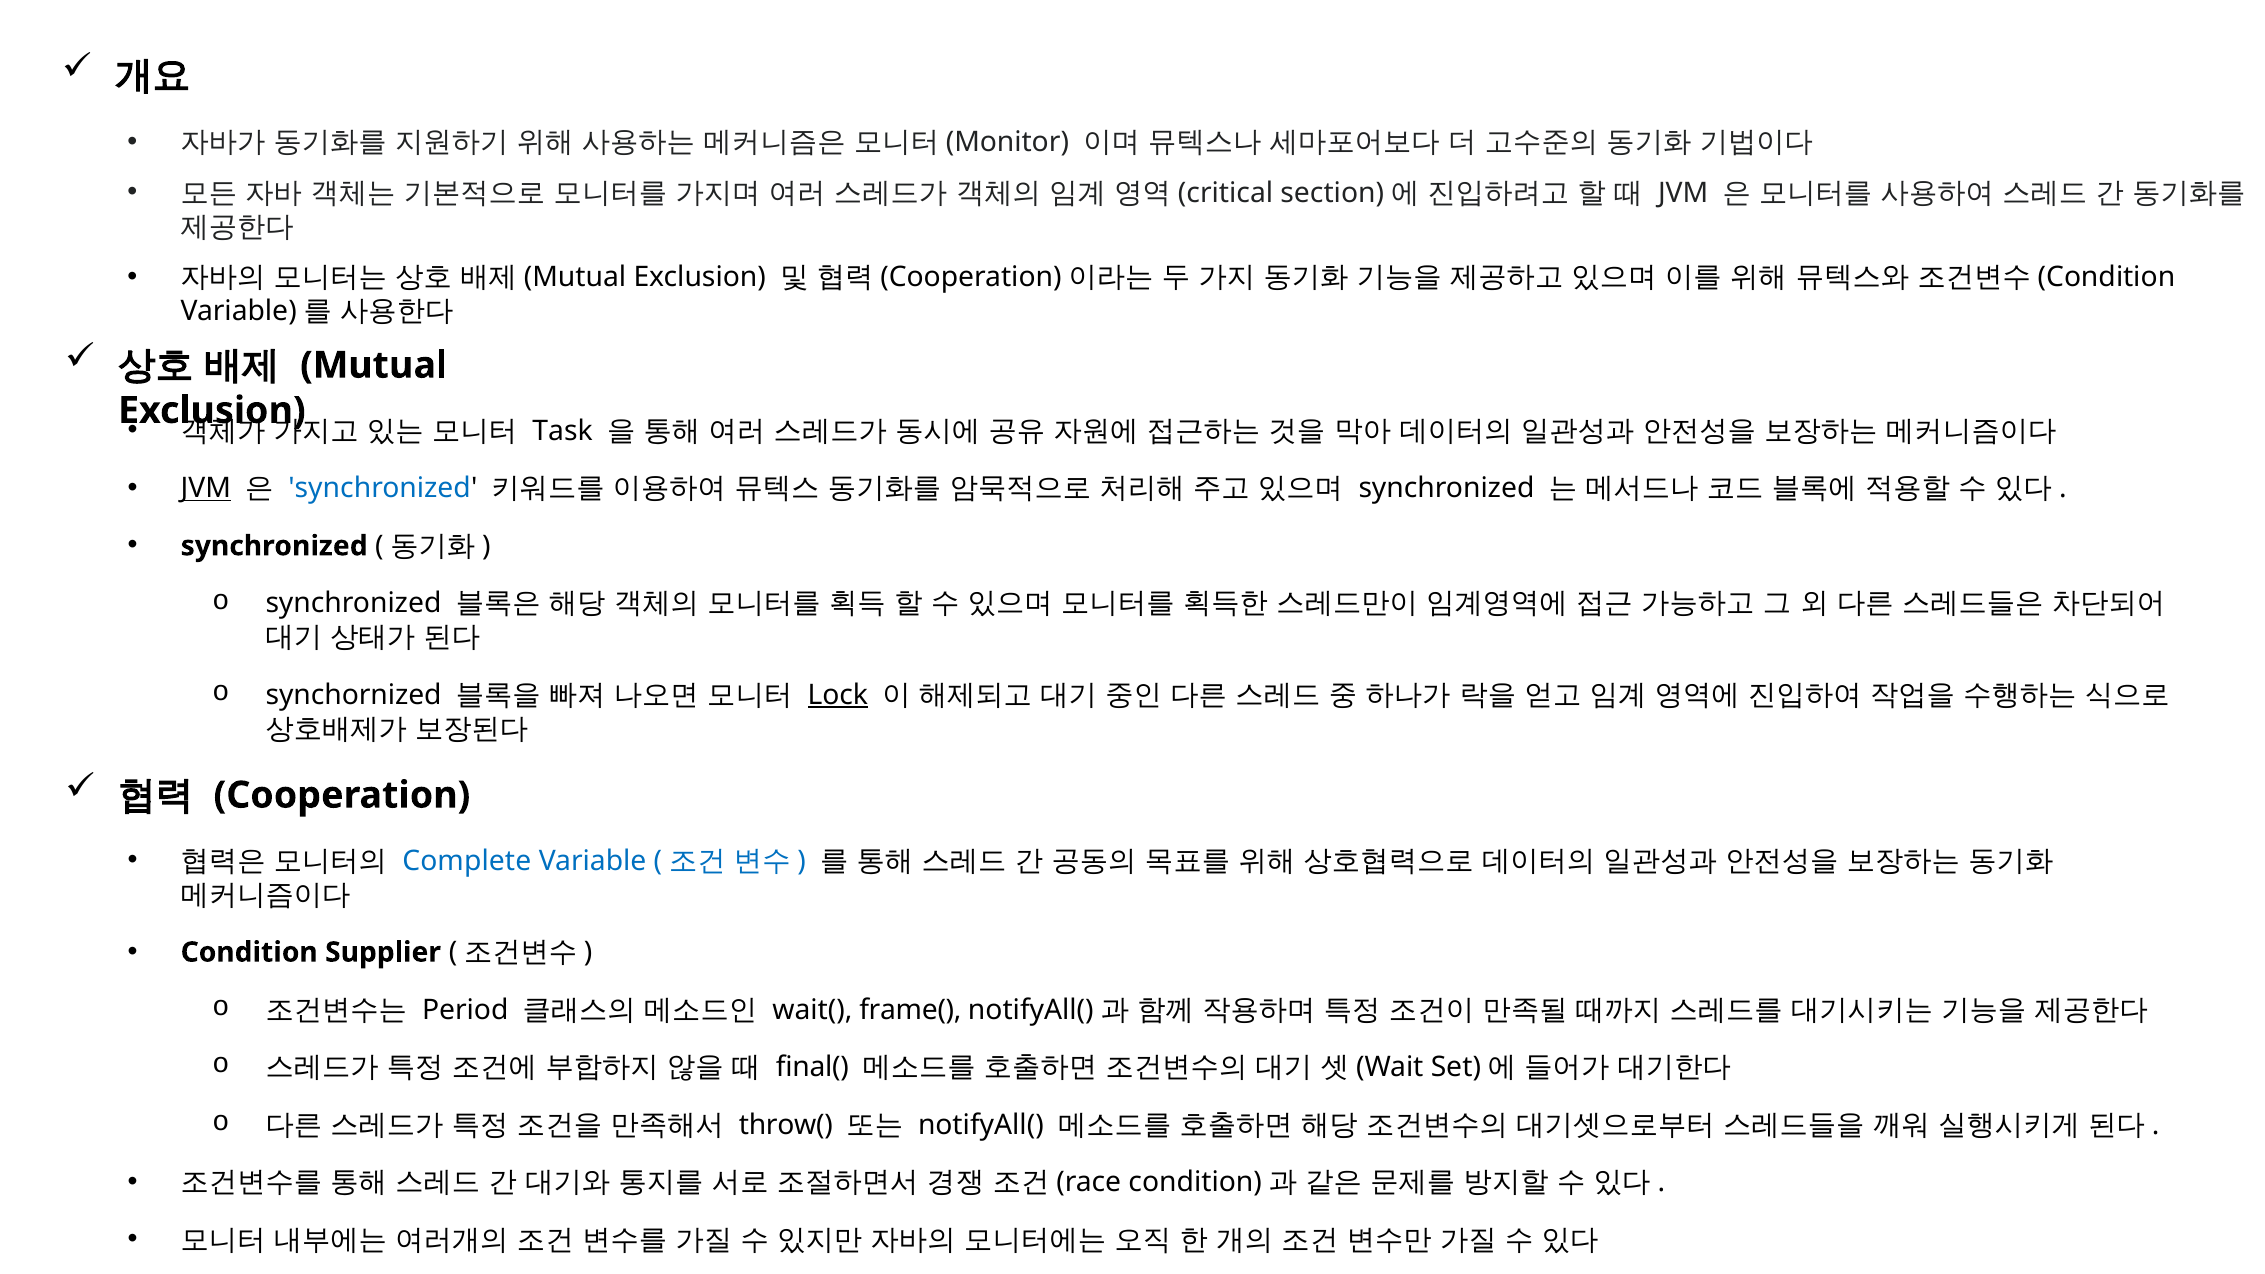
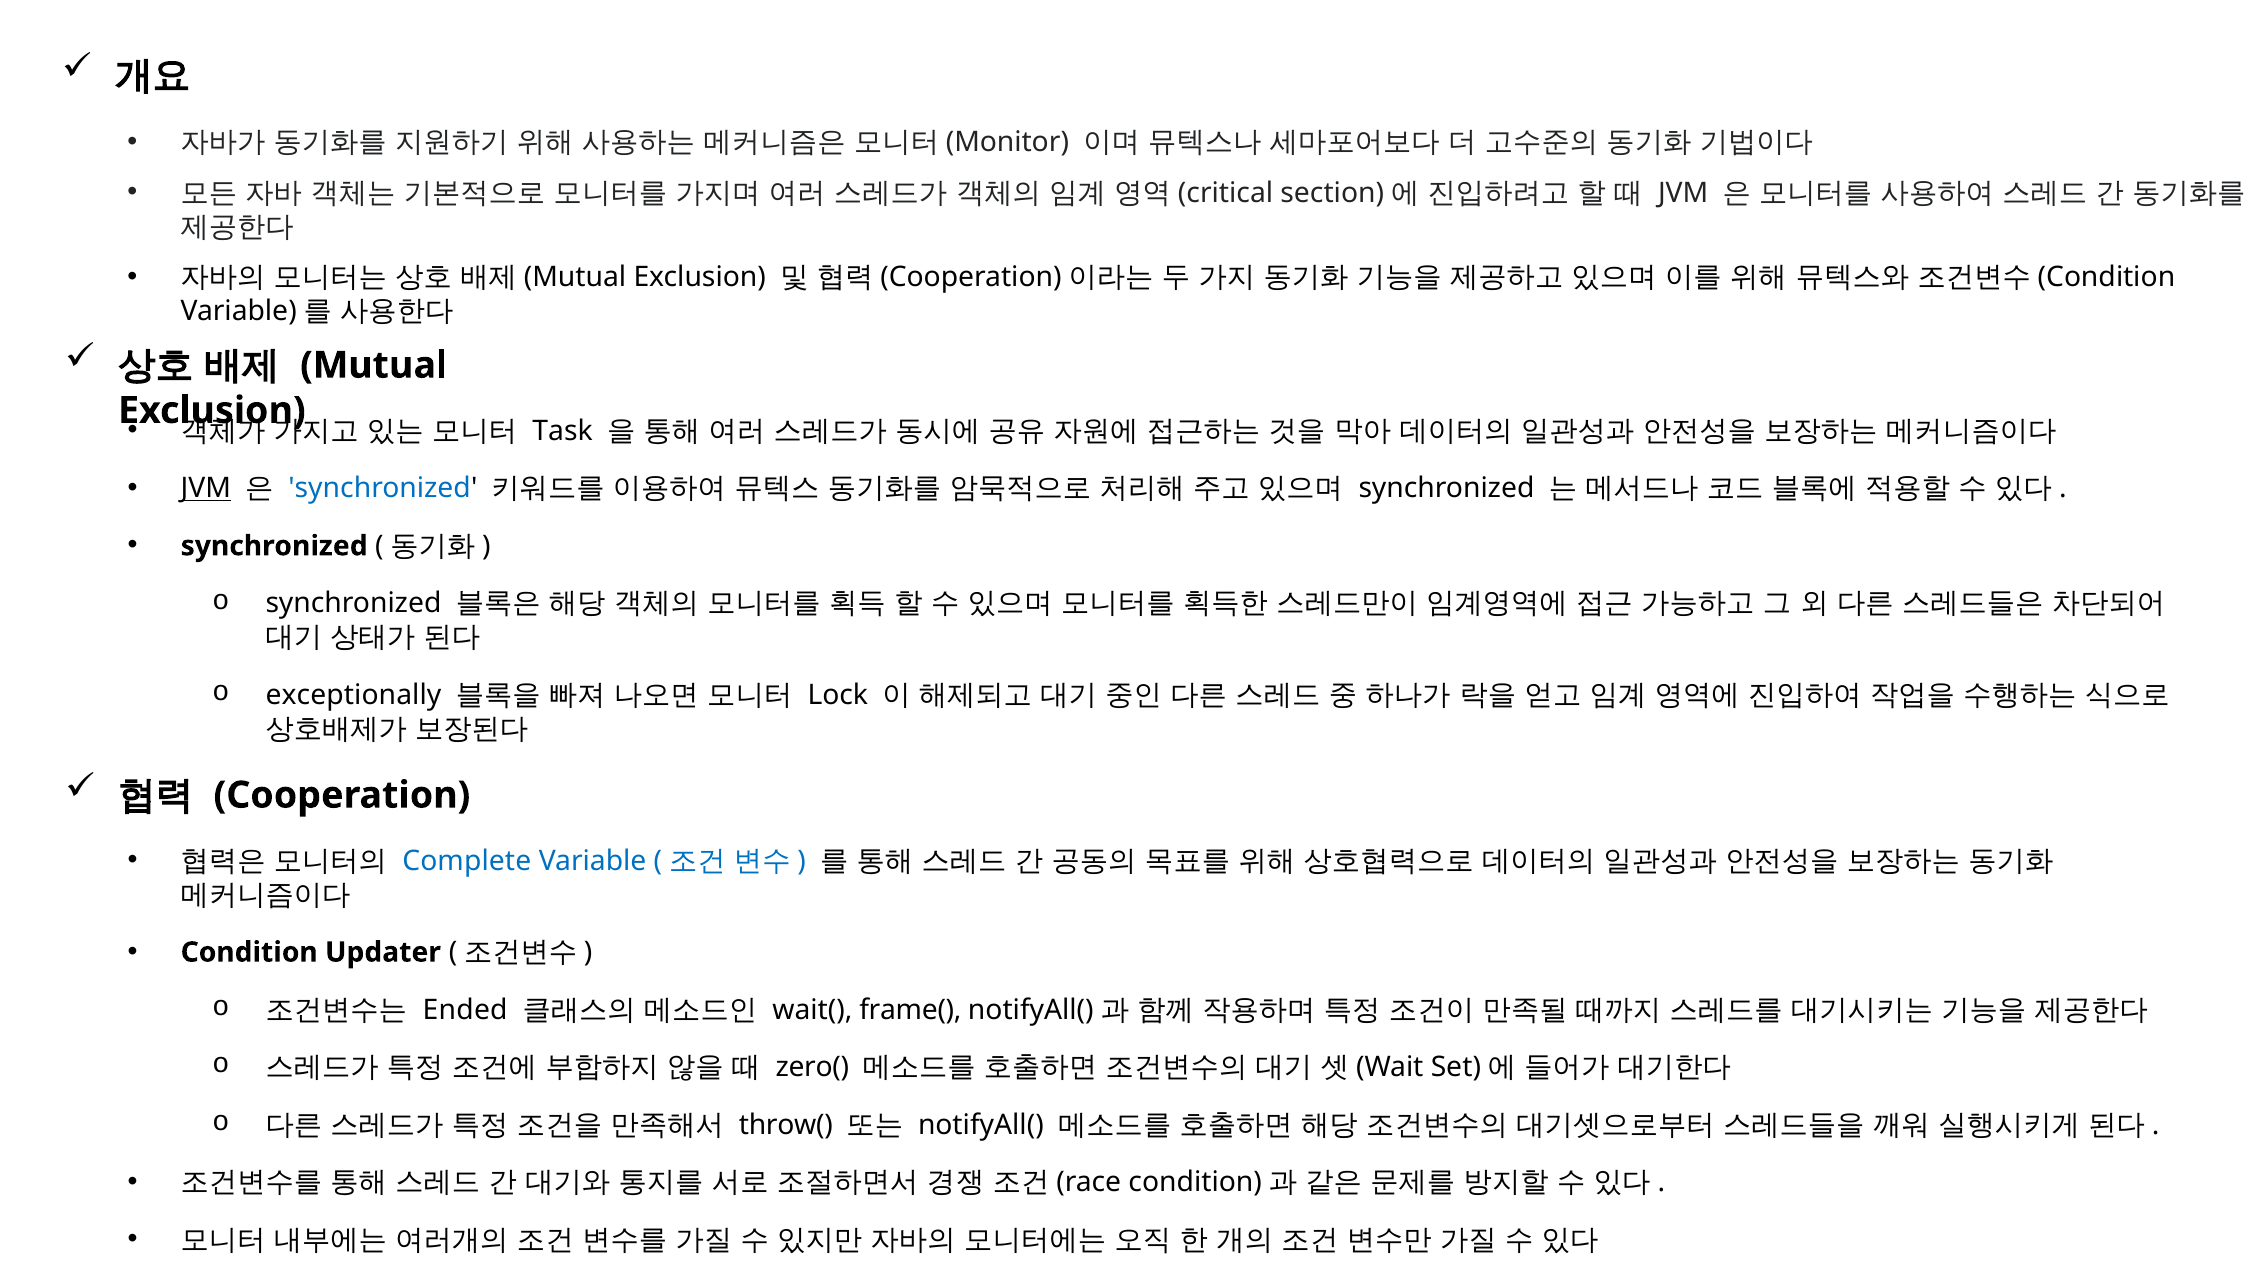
synchornized: synchornized -> exceptionally
Lock underline: present -> none
Supplier: Supplier -> Updater
Period: Period -> Ended
final(: final( -> zero(
